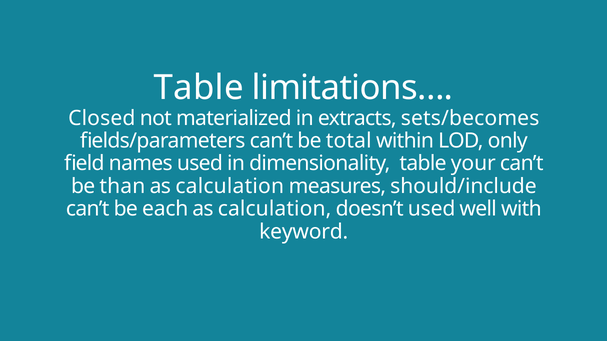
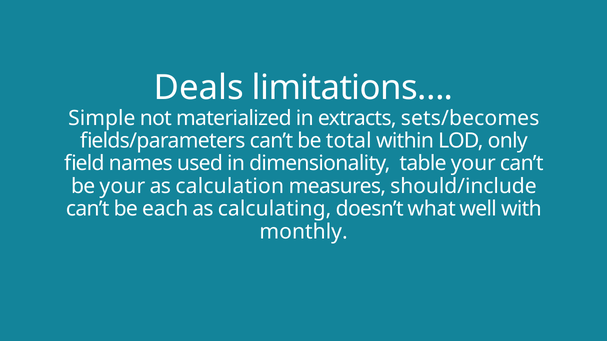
Table at (199, 88): Table -> Deals
Closed: Closed -> Simple
be than: than -> your
calculation at (275, 209): calculation -> calculating
doesn’t used: used -> what
keyword: keyword -> monthly
